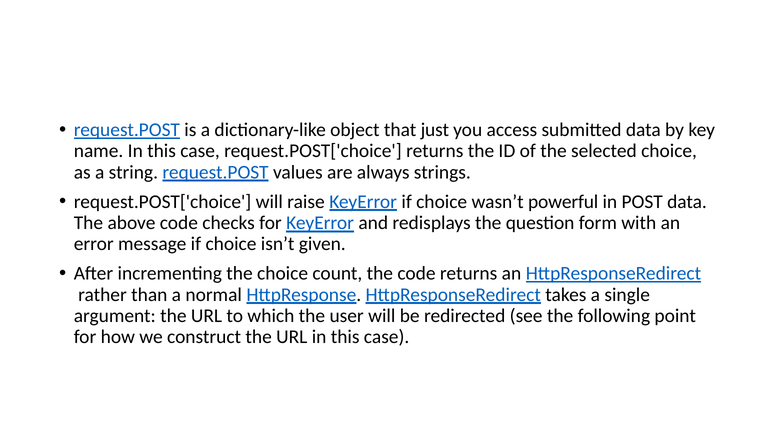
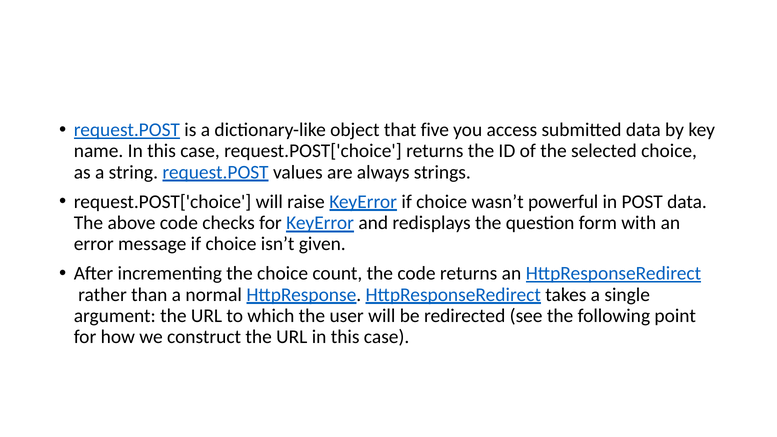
just: just -> five
